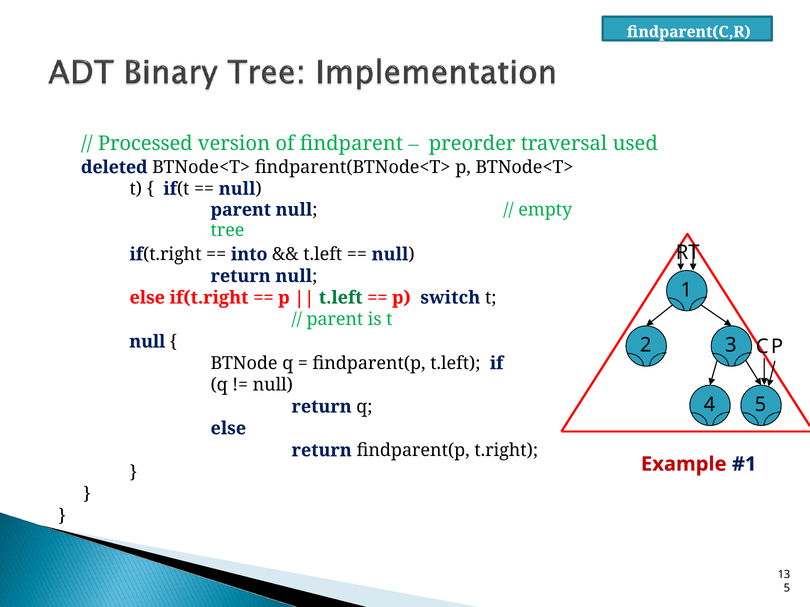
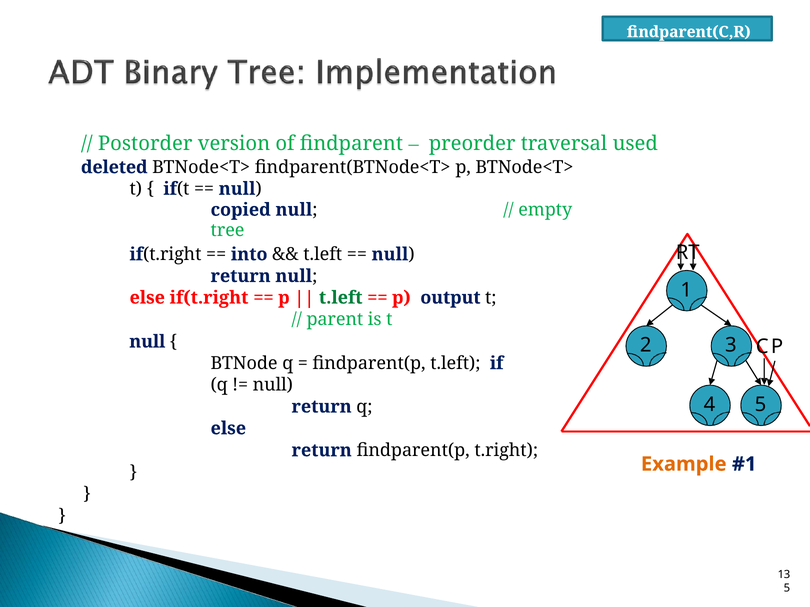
Processed: Processed -> Postorder
parent at (241, 210): parent -> copied
switch: switch -> output
Example colour: red -> orange
